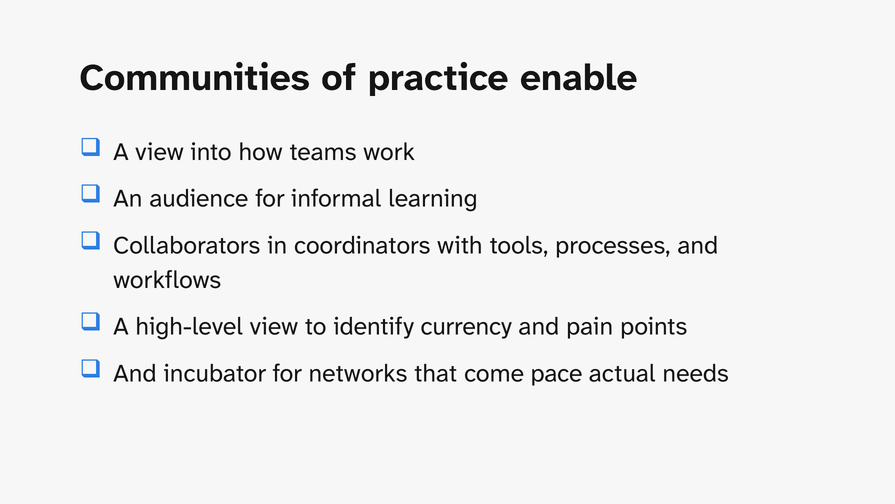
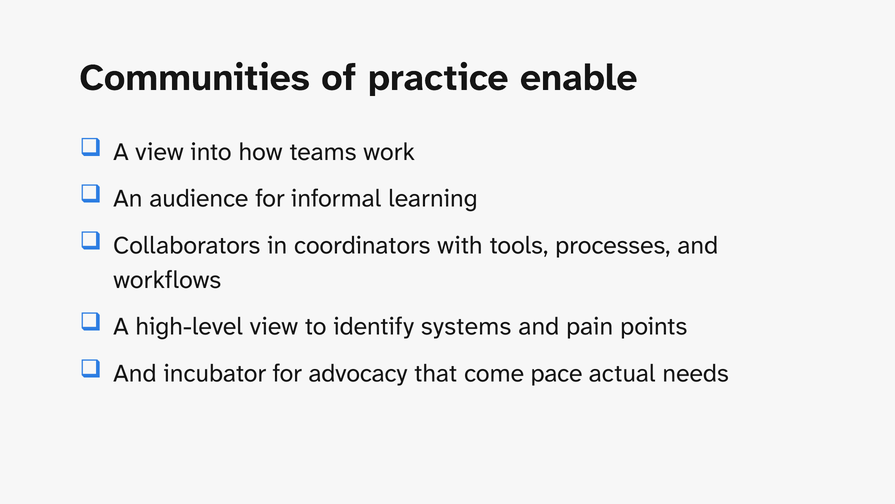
currency: currency -> systems
networks: networks -> advocacy
